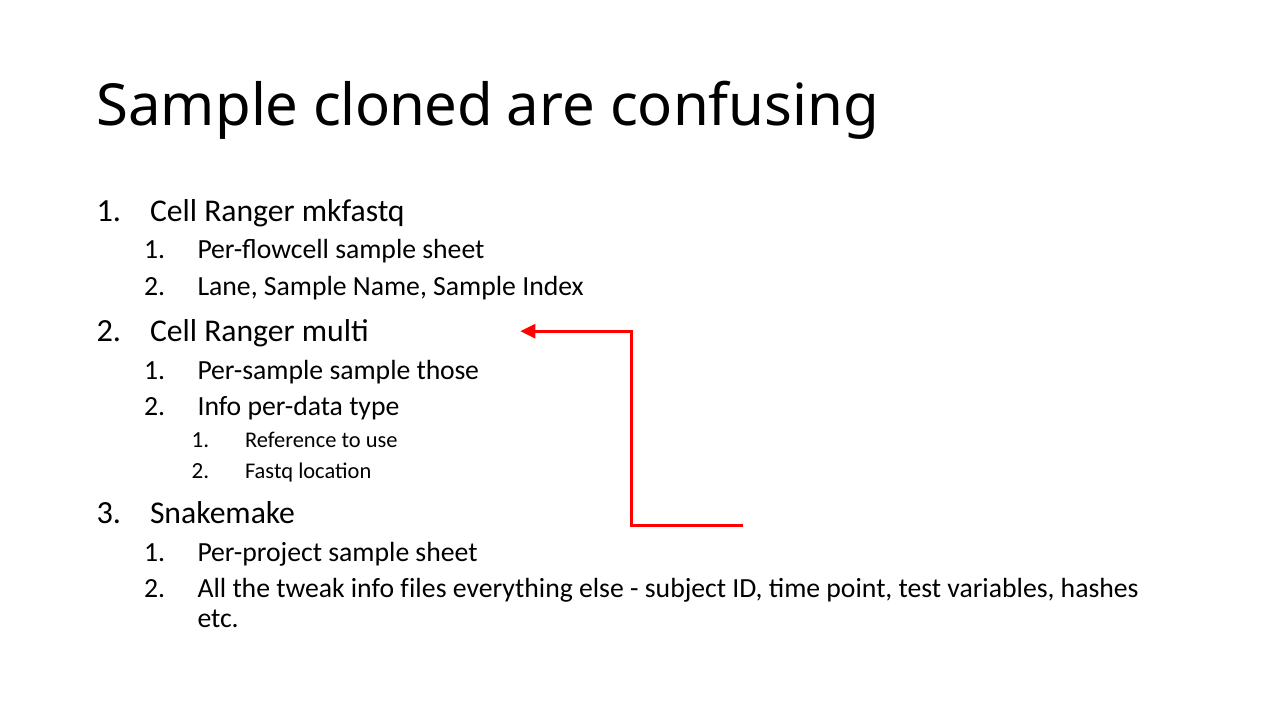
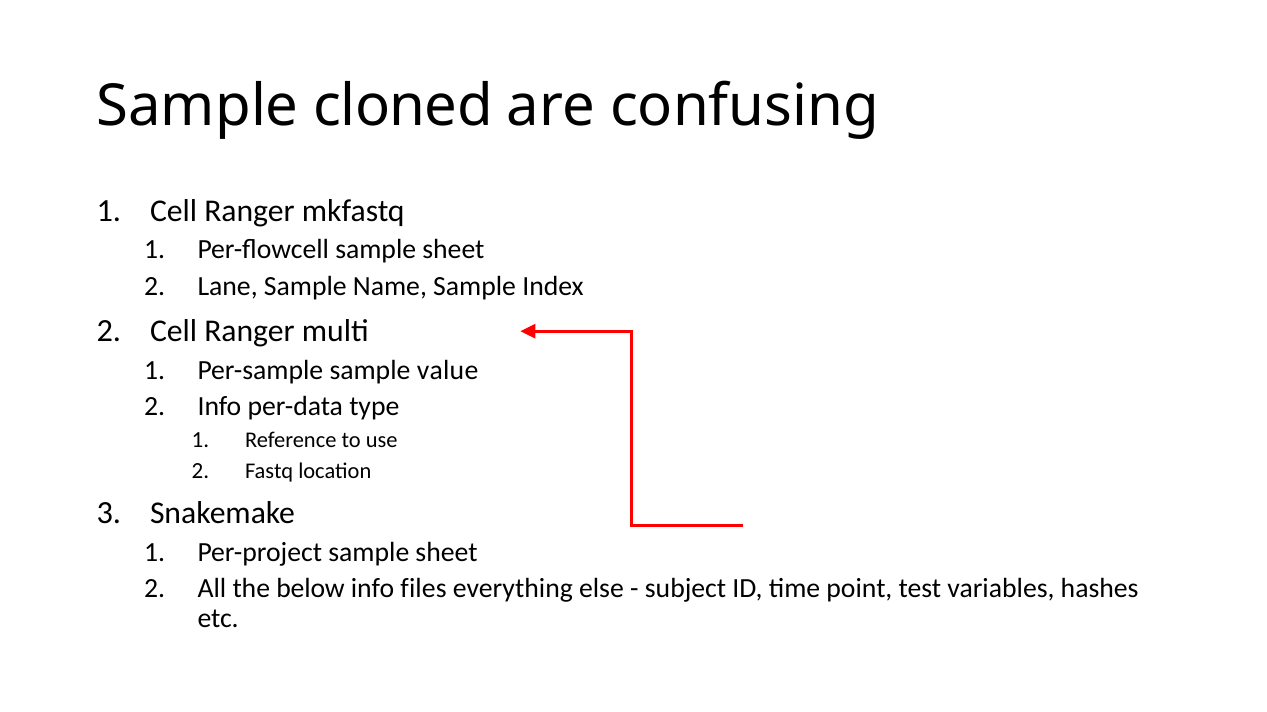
those: those -> value
tweak: tweak -> below
